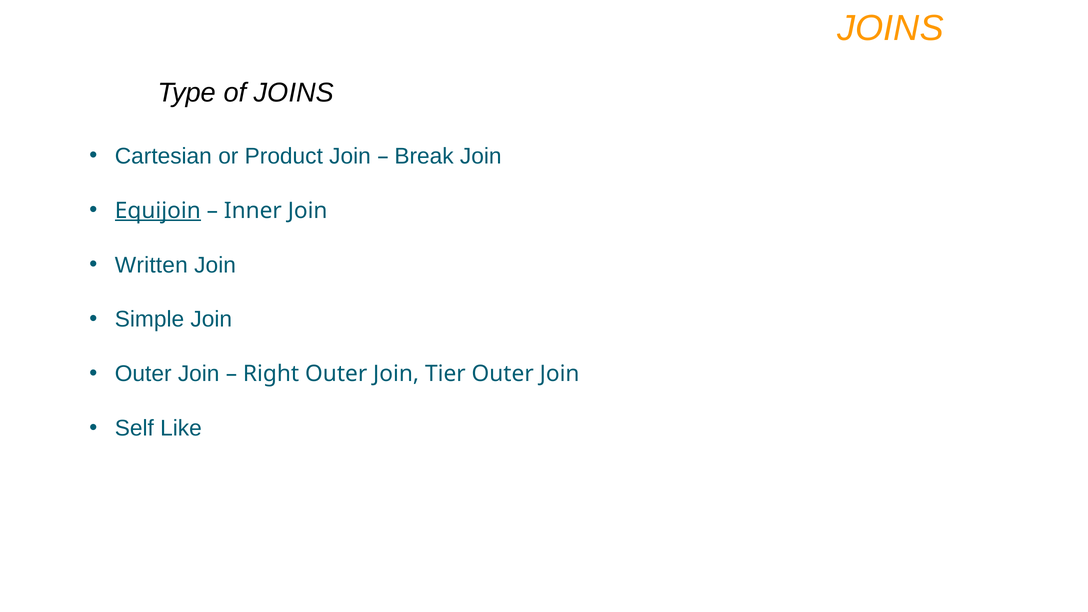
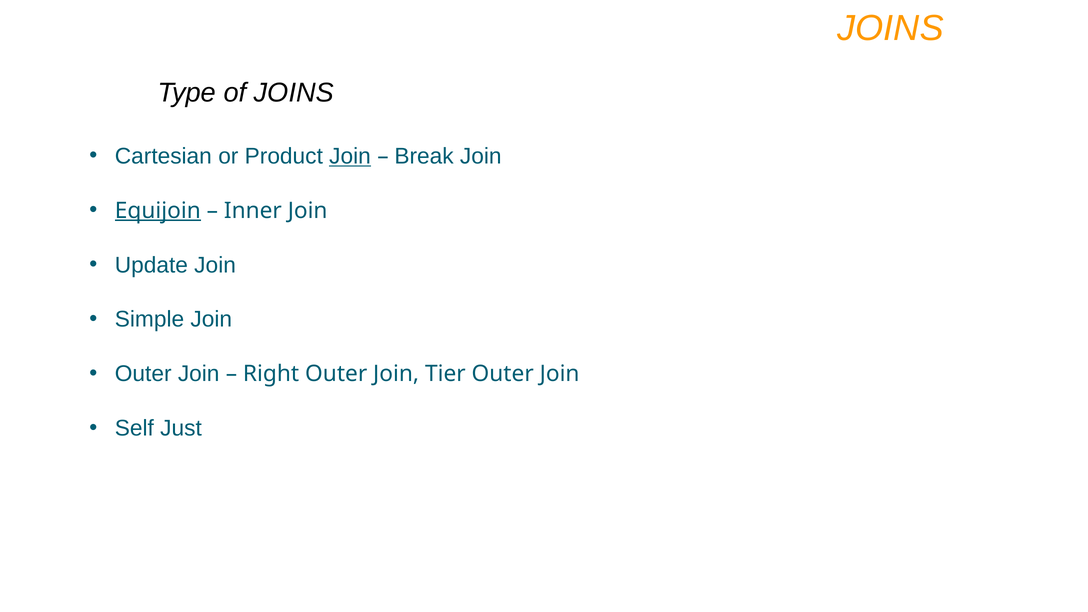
Join at (350, 156) underline: none -> present
Written: Written -> Update
Like: Like -> Just
